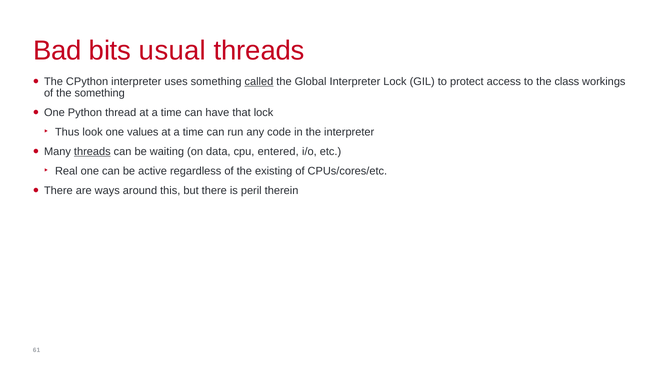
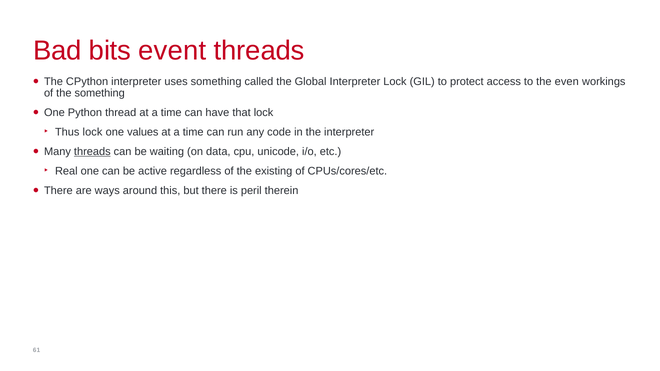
usual: usual -> event
called underline: present -> none
class: class -> even
Thus look: look -> lock
entered: entered -> unicode
